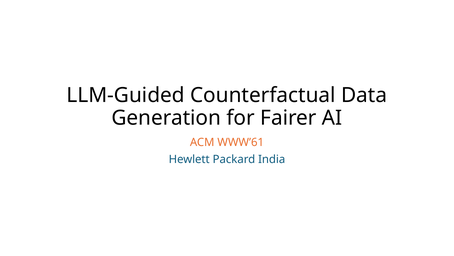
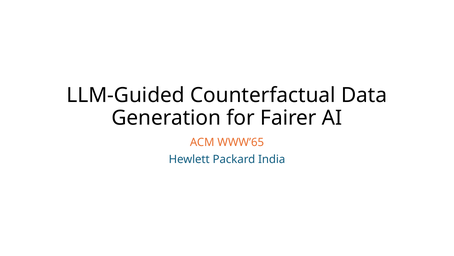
WWW’61: WWW’61 -> WWW’65
